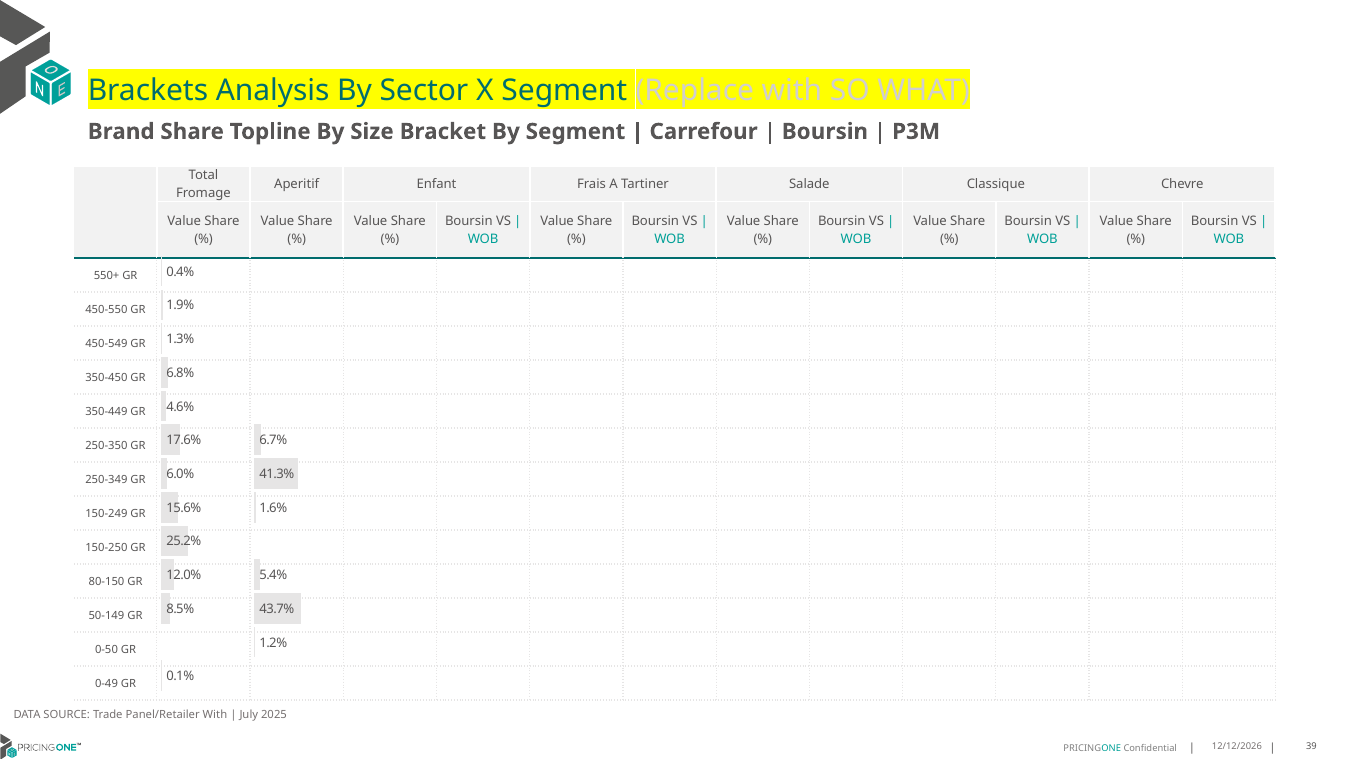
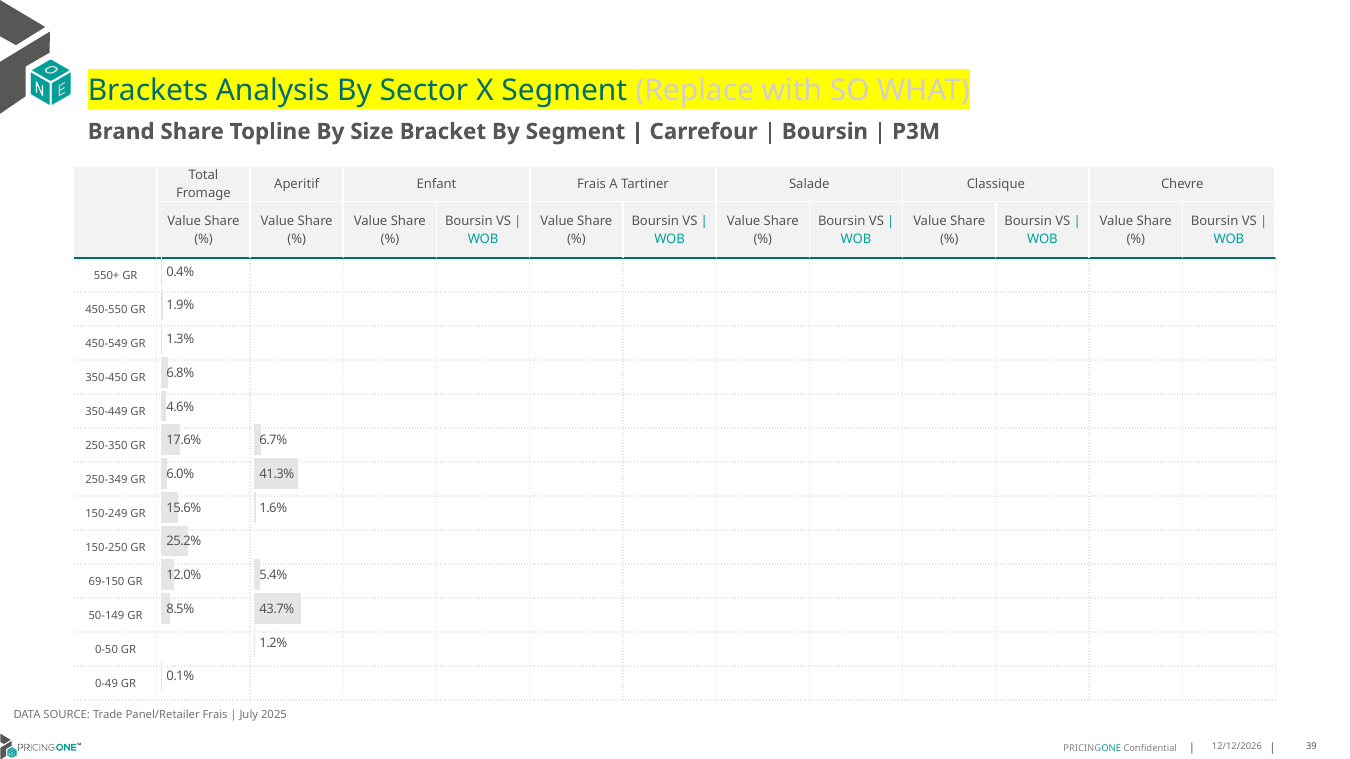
80-150: 80-150 -> 69-150
Panel/Retailer With: With -> Frais
